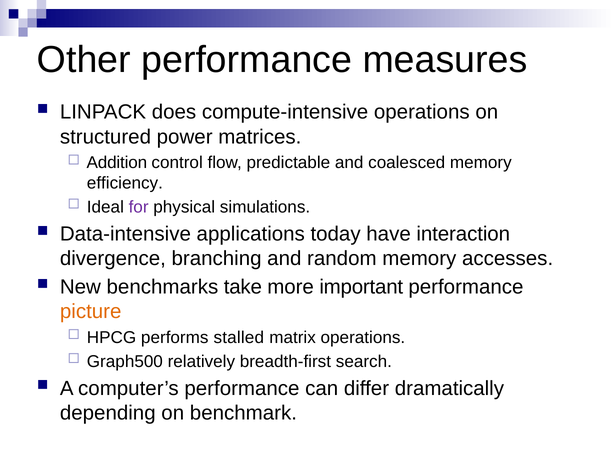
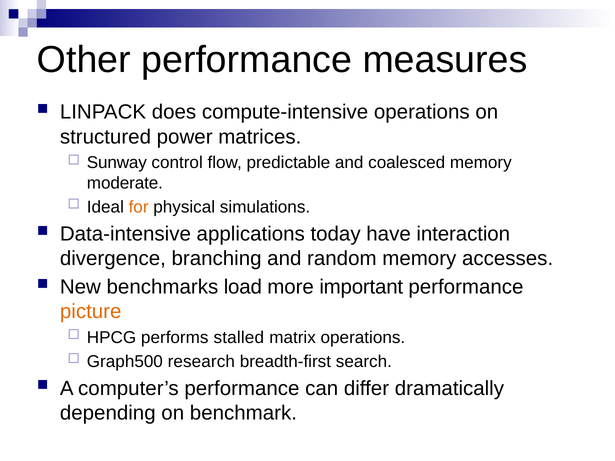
Addition: Addition -> Sunway
efficiency: efficiency -> moderate
for colour: purple -> orange
take: take -> load
relatively: relatively -> research
